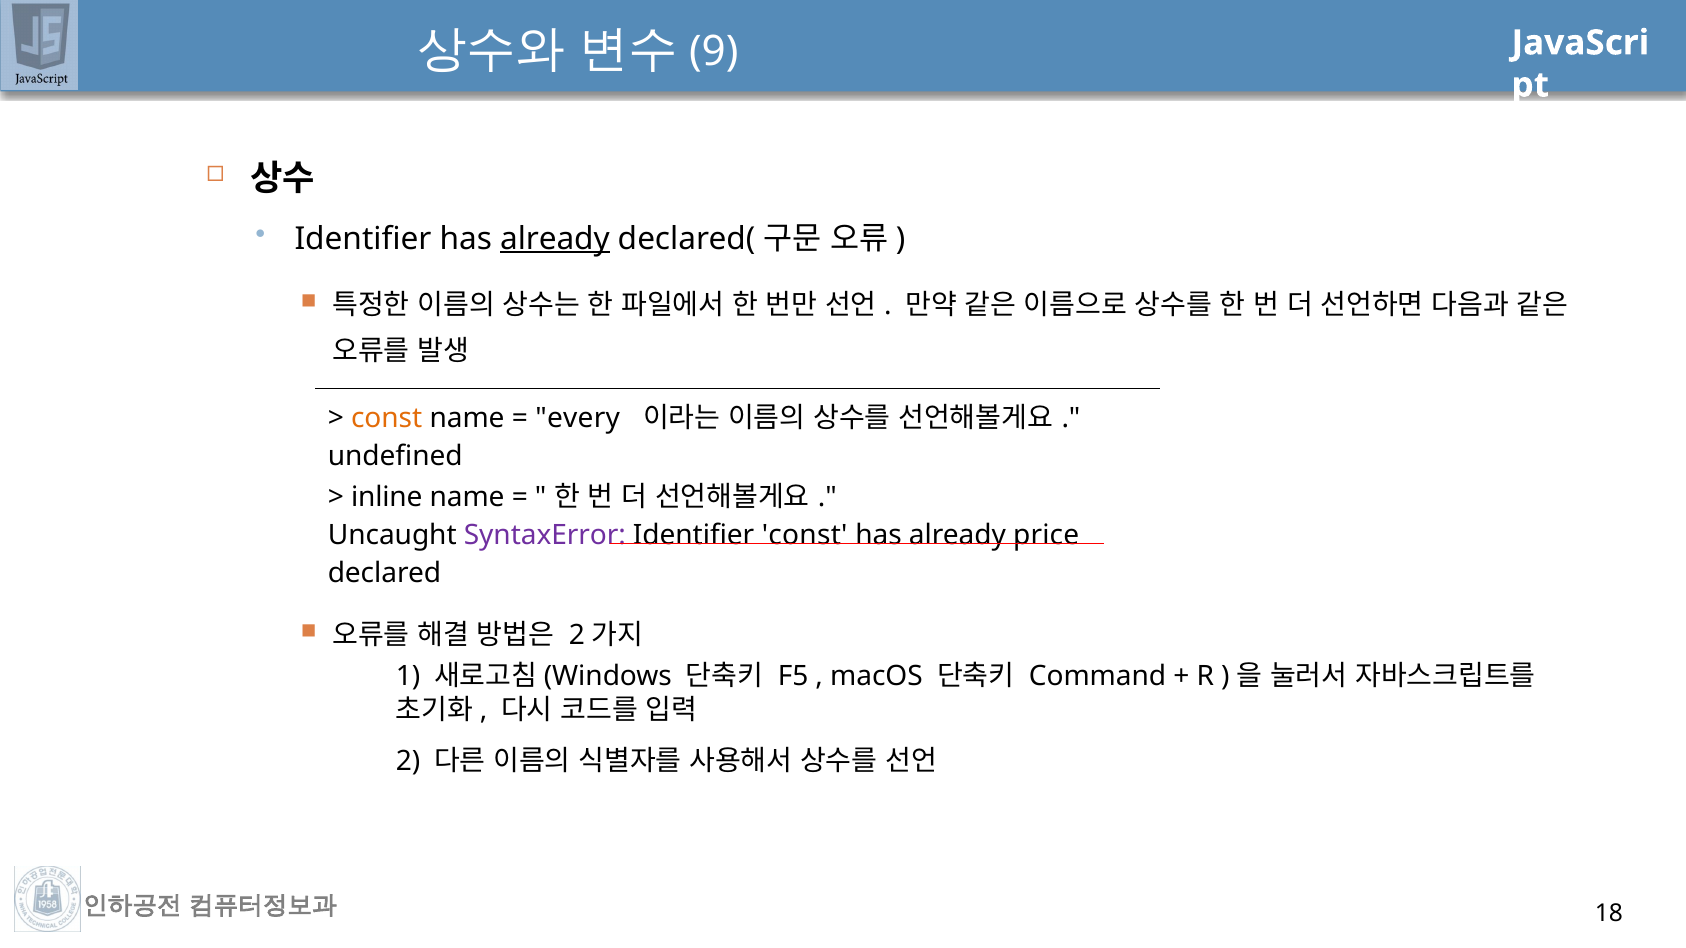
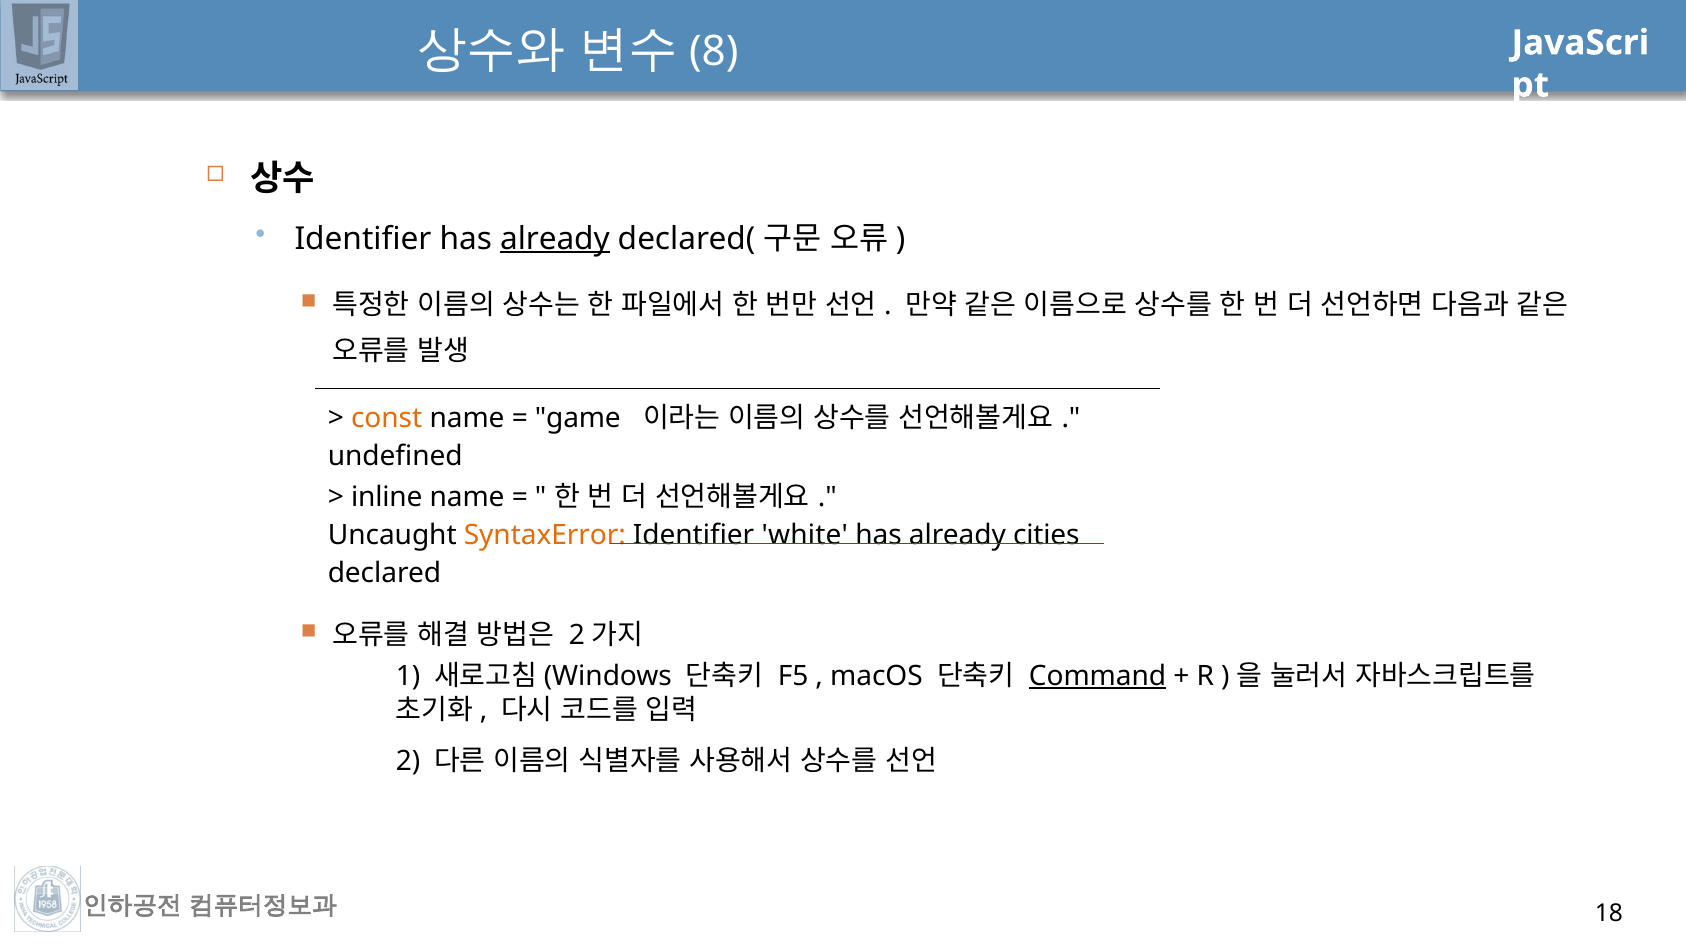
9: 9 -> 8
every: every -> game
SyntaxError colour: purple -> orange
Identifier const: const -> white
price: price -> cities
Command underline: none -> present
